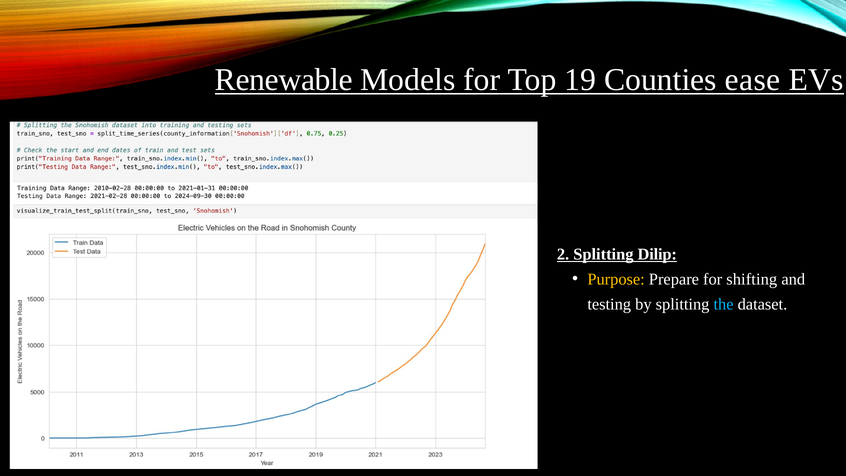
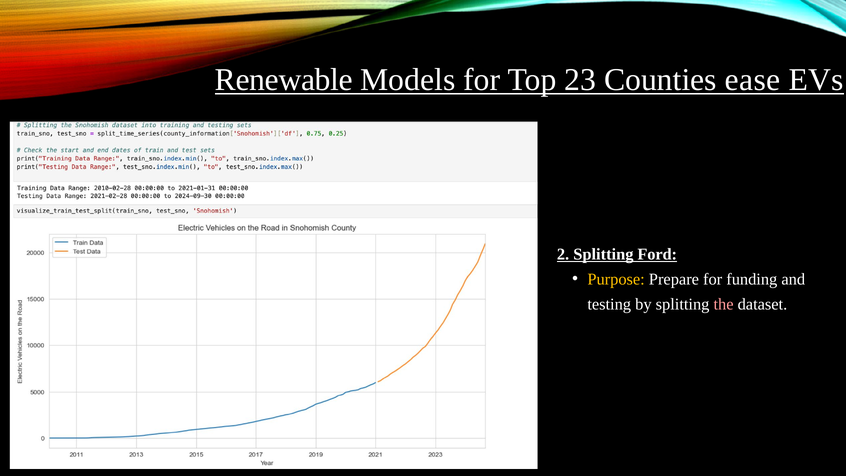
19: 19 -> 23
Dilip: Dilip -> Ford
shifting: shifting -> funding
the colour: light blue -> pink
